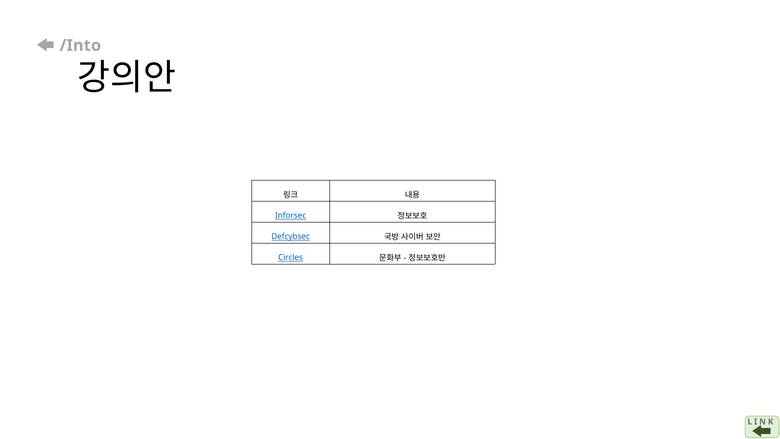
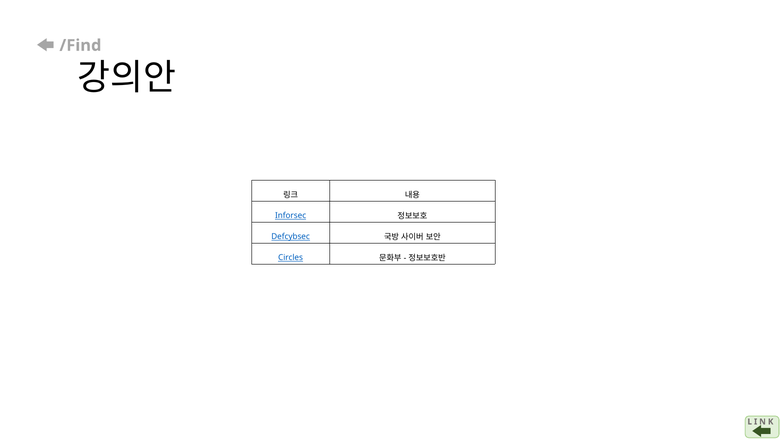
/Into: /Into -> /Find
